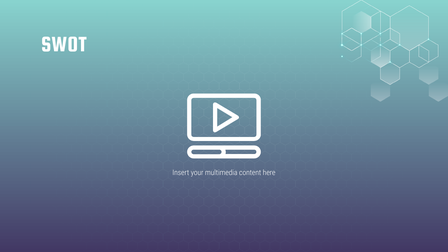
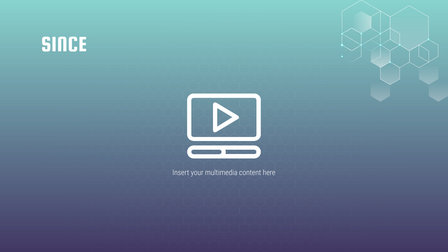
SWOT: SWOT -> SINCE
